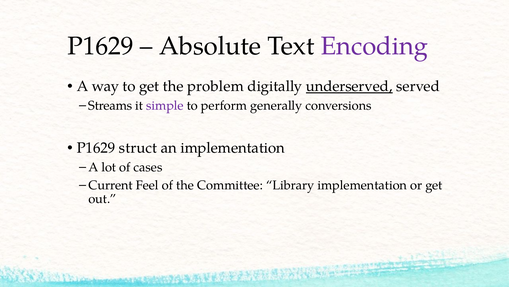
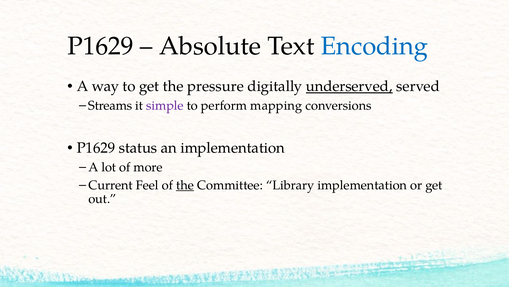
Encoding colour: purple -> blue
problem: problem -> pressure
generally: generally -> mapping
struct: struct -> status
cases: cases -> more
the at (185, 185) underline: none -> present
